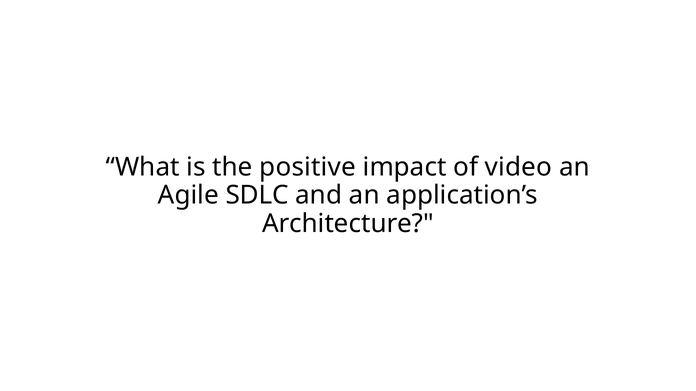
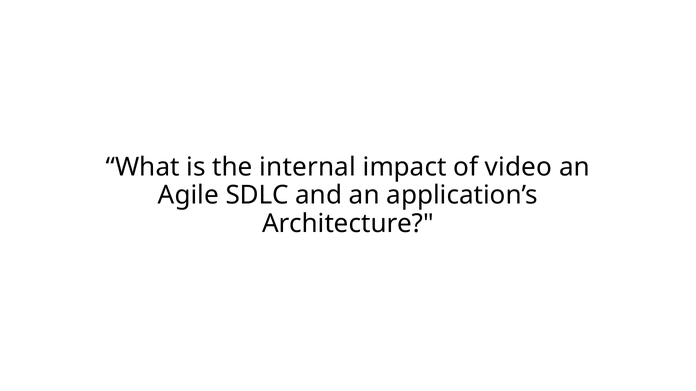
positive: positive -> internal
